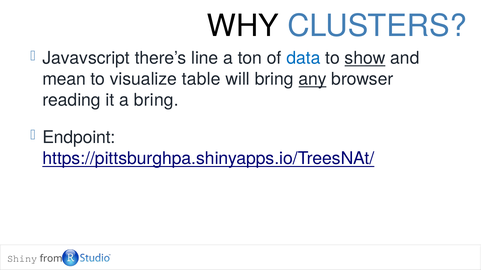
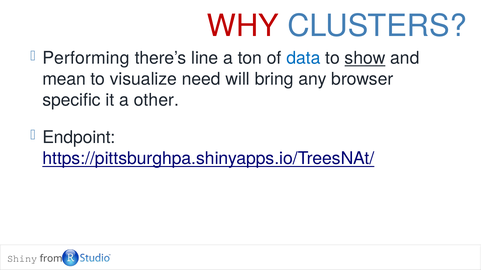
WHY colour: black -> red
Javavscript: Javavscript -> Performing
table: table -> need
any underline: present -> none
reading: reading -> specific
a bring: bring -> other
